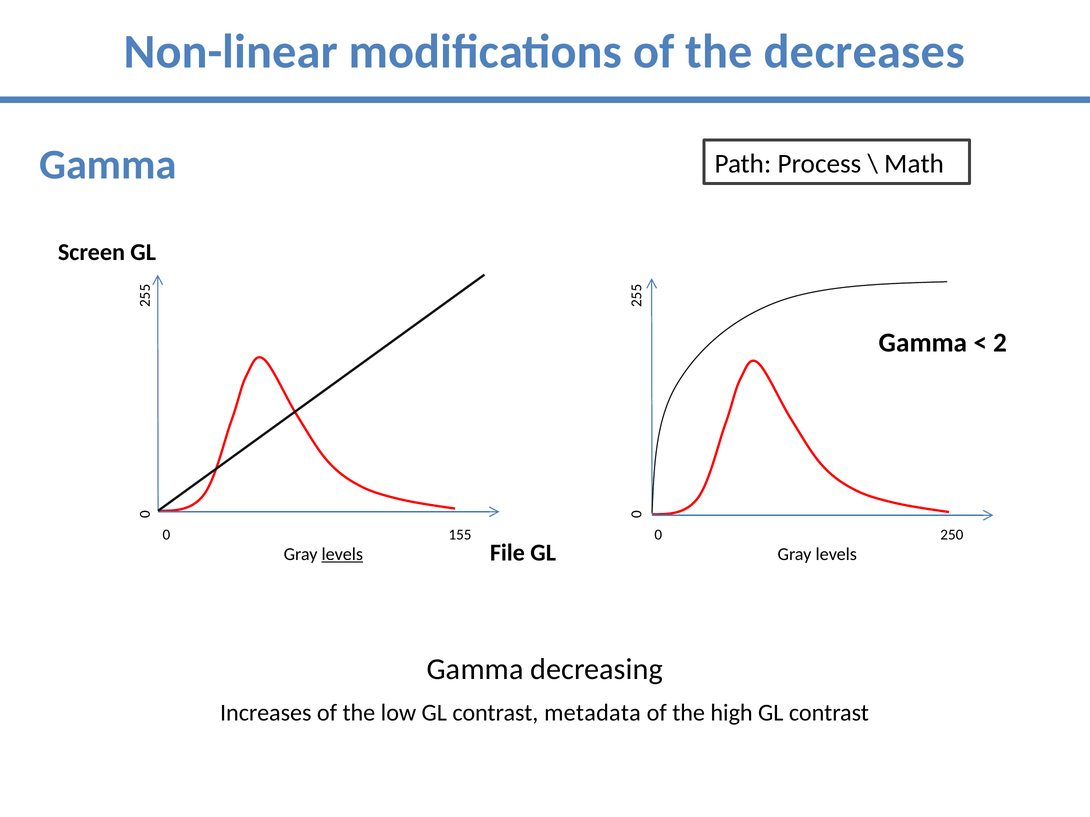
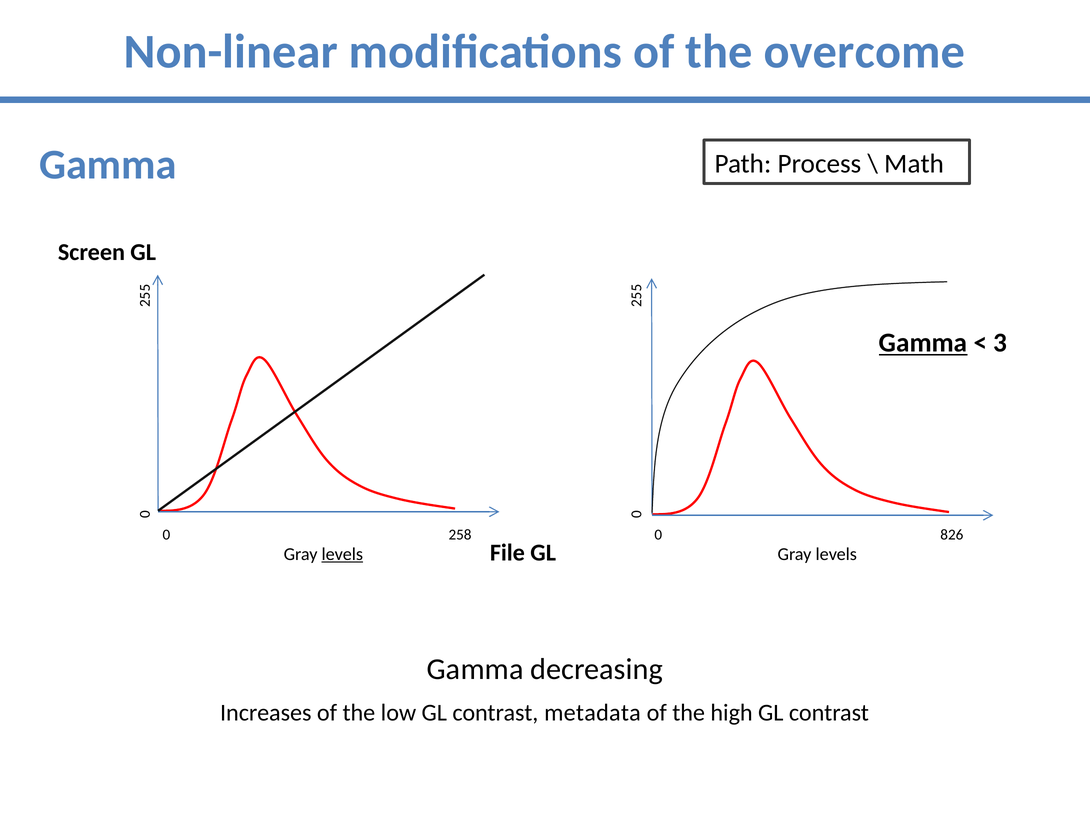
decreases: decreases -> overcome
Gamma at (923, 343) underline: none -> present
2 at (1000, 343): 2 -> 3
155: 155 -> 258
250: 250 -> 826
